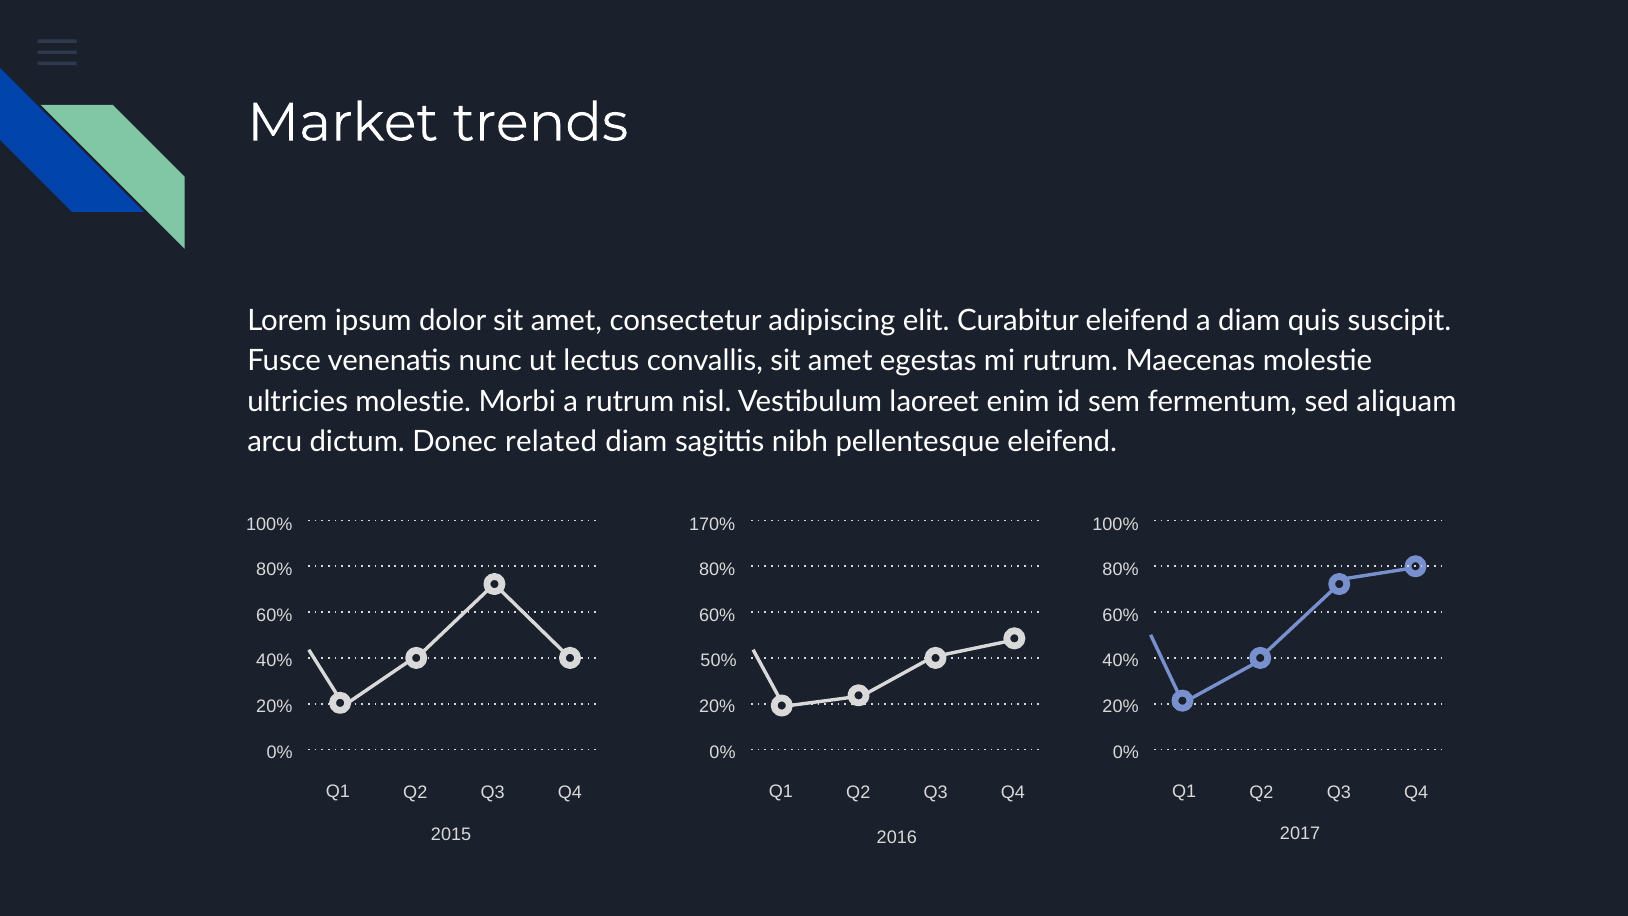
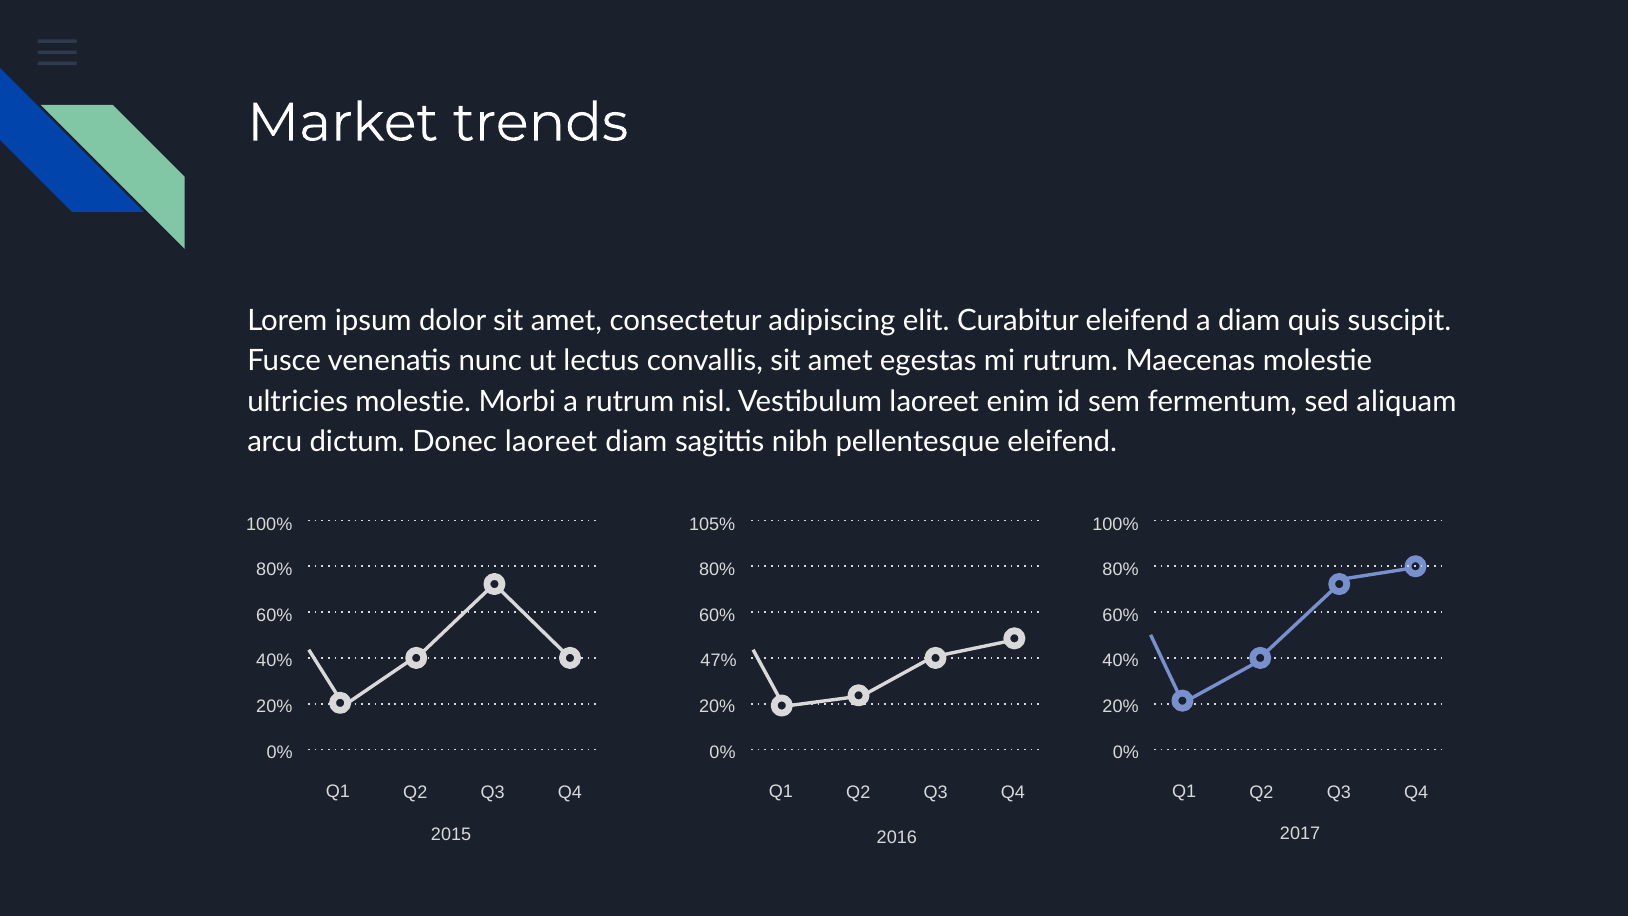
Donec related: related -> laoreet
170%: 170% -> 105%
50%: 50% -> 47%
